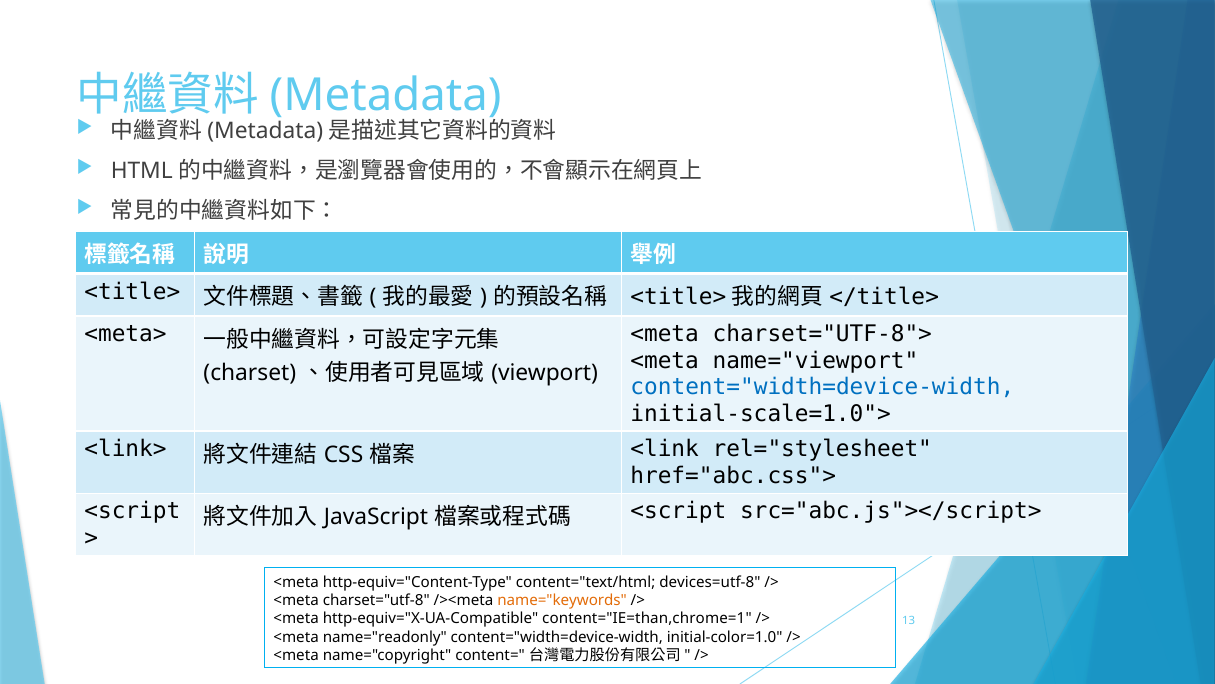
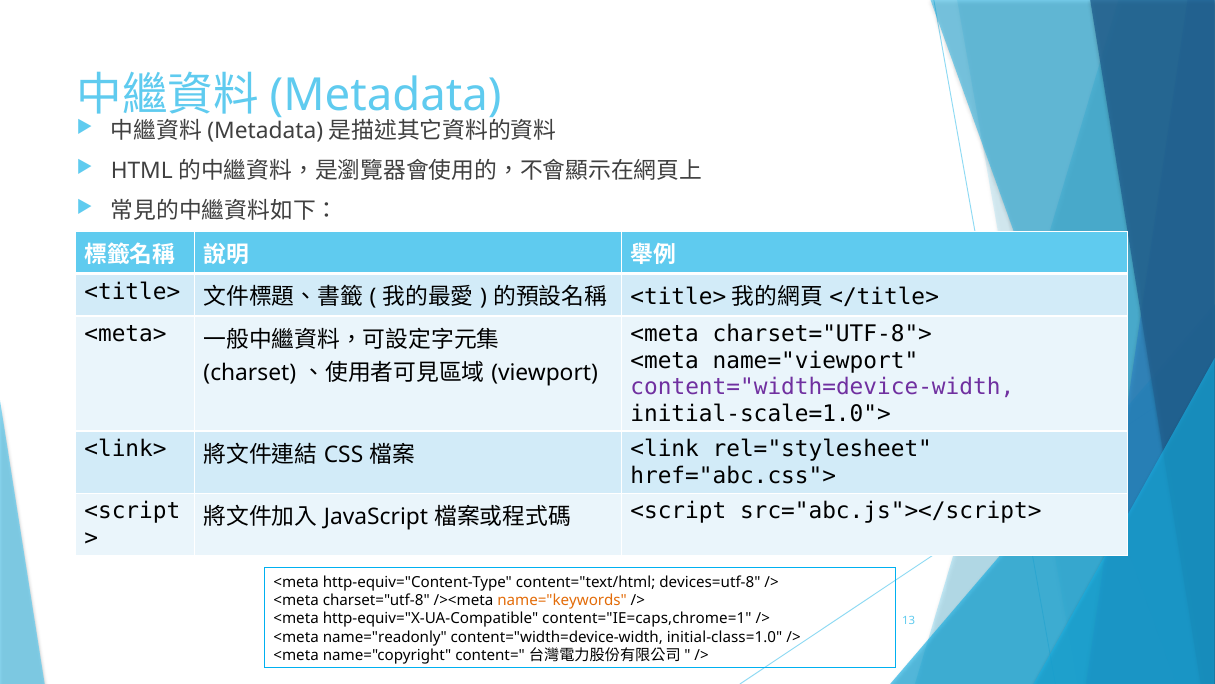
content="width=device-width at (822, 387) colour: blue -> purple
content="IE=than,chrome=1: content="IE=than,chrome=1 -> content="IE=caps,chrome=1
initial-color=1.0: initial-color=1.0 -> initial-class=1.0
